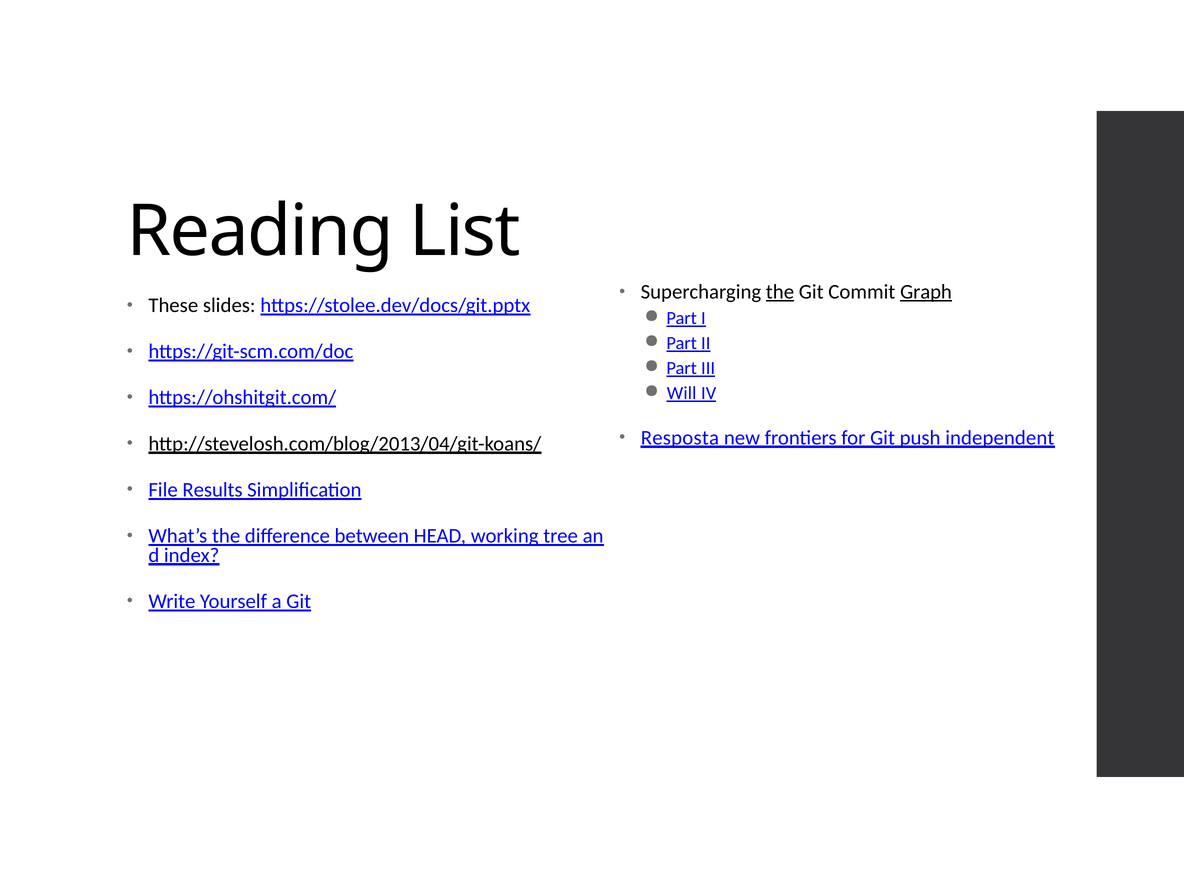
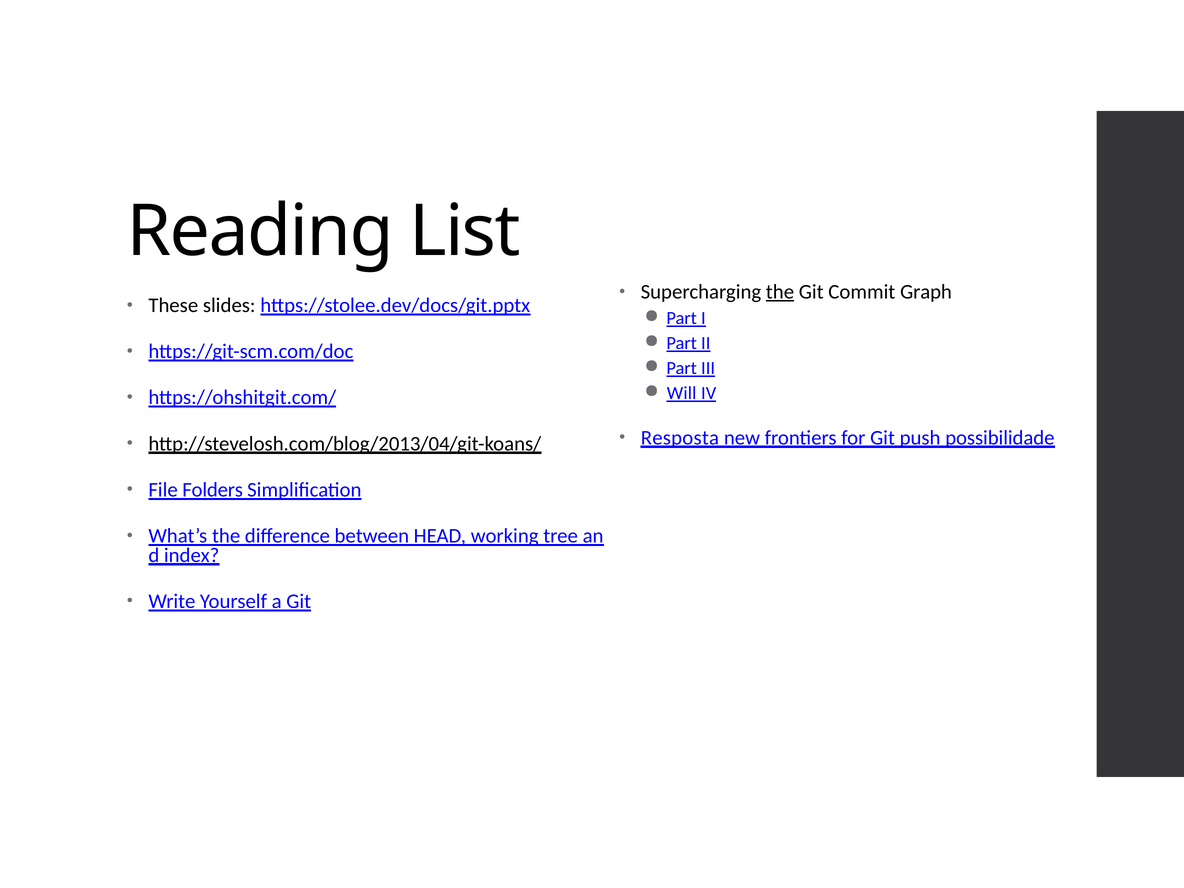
Graph underline: present -> none
independent: independent -> possibilidade
Results: Results -> Folders
